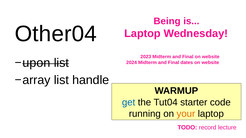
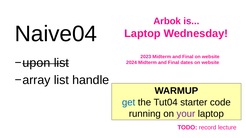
Being: Being -> Arbok
Other04: Other04 -> Naive04
your colour: orange -> purple
